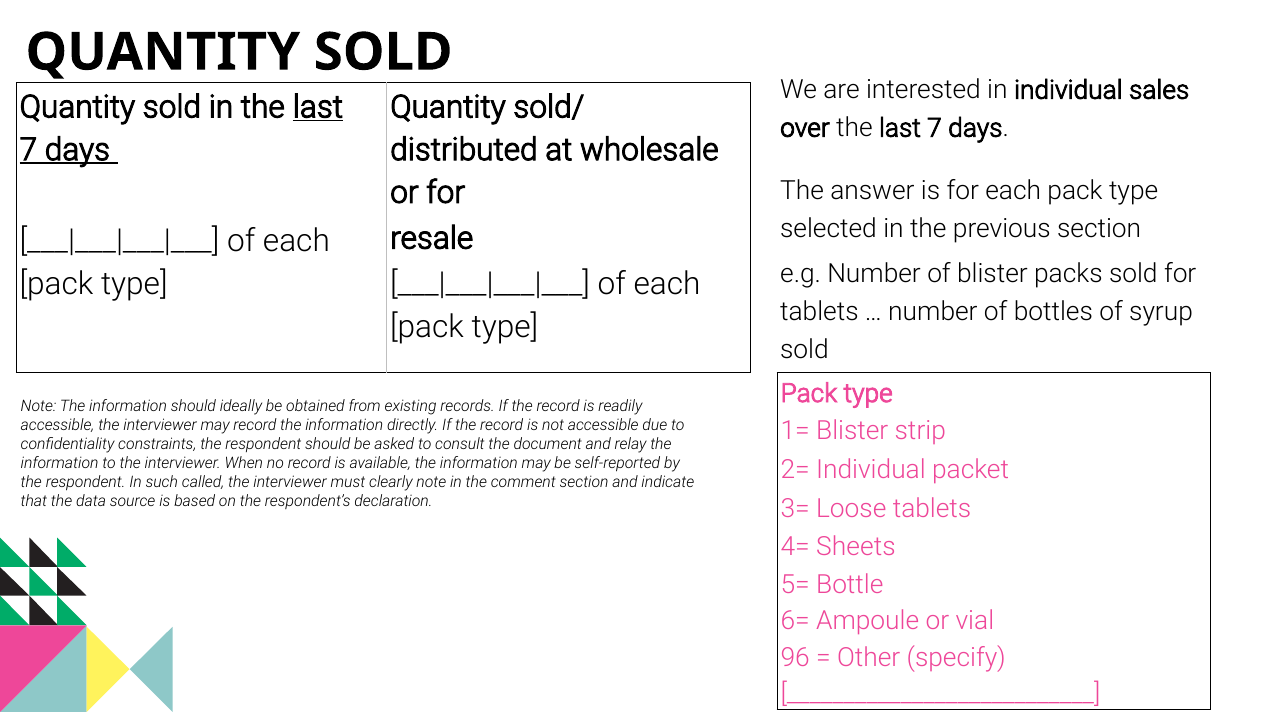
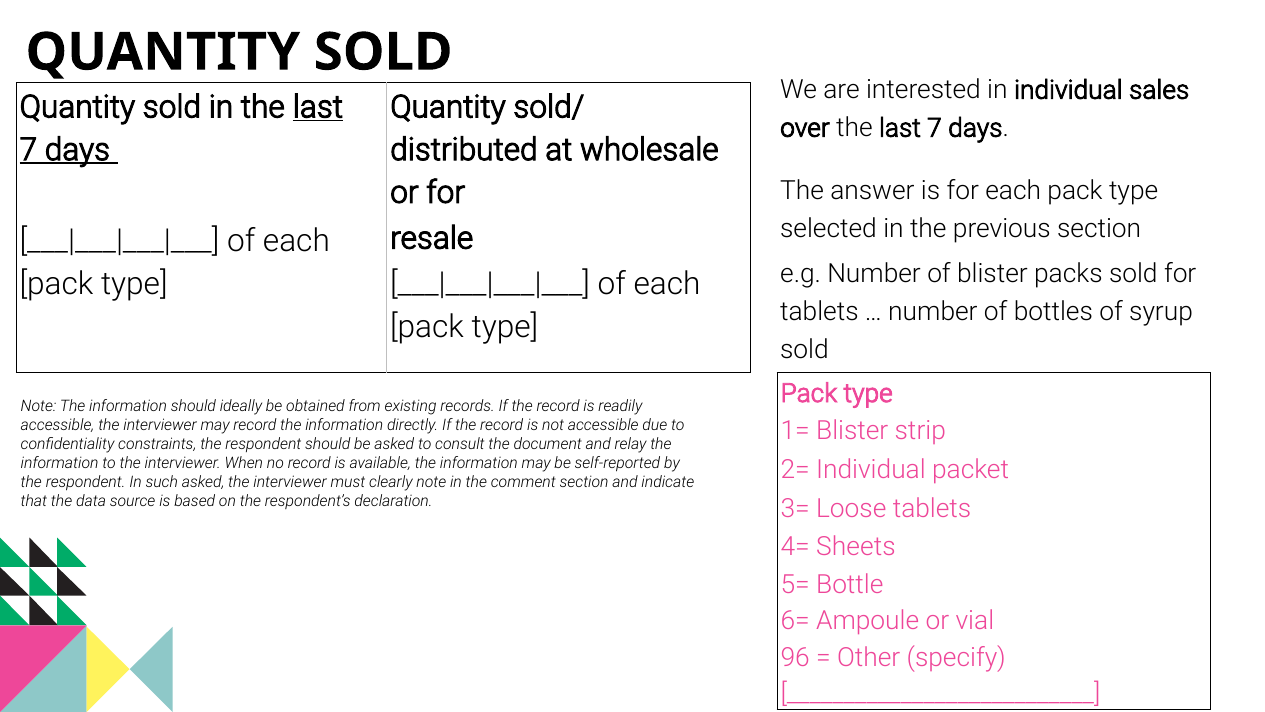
such called: called -> asked
